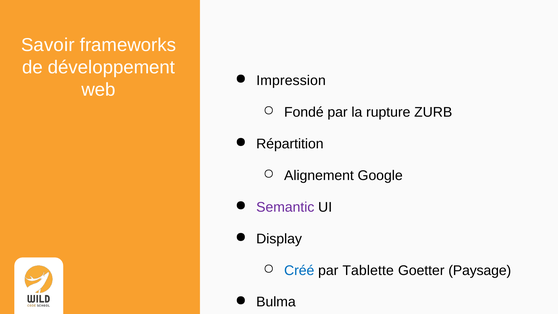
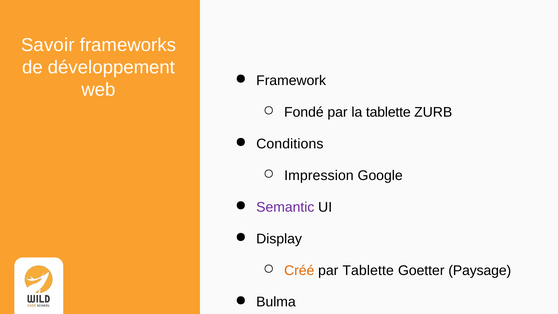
Impression: Impression -> Framework
la rupture: rupture -> tablette
Répartition: Répartition -> Conditions
Alignement: Alignement -> Impression
Créé colour: blue -> orange
